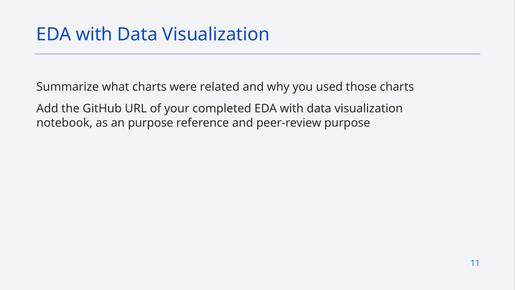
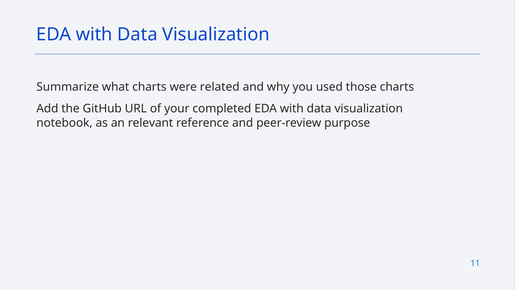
an purpose: purpose -> relevant
